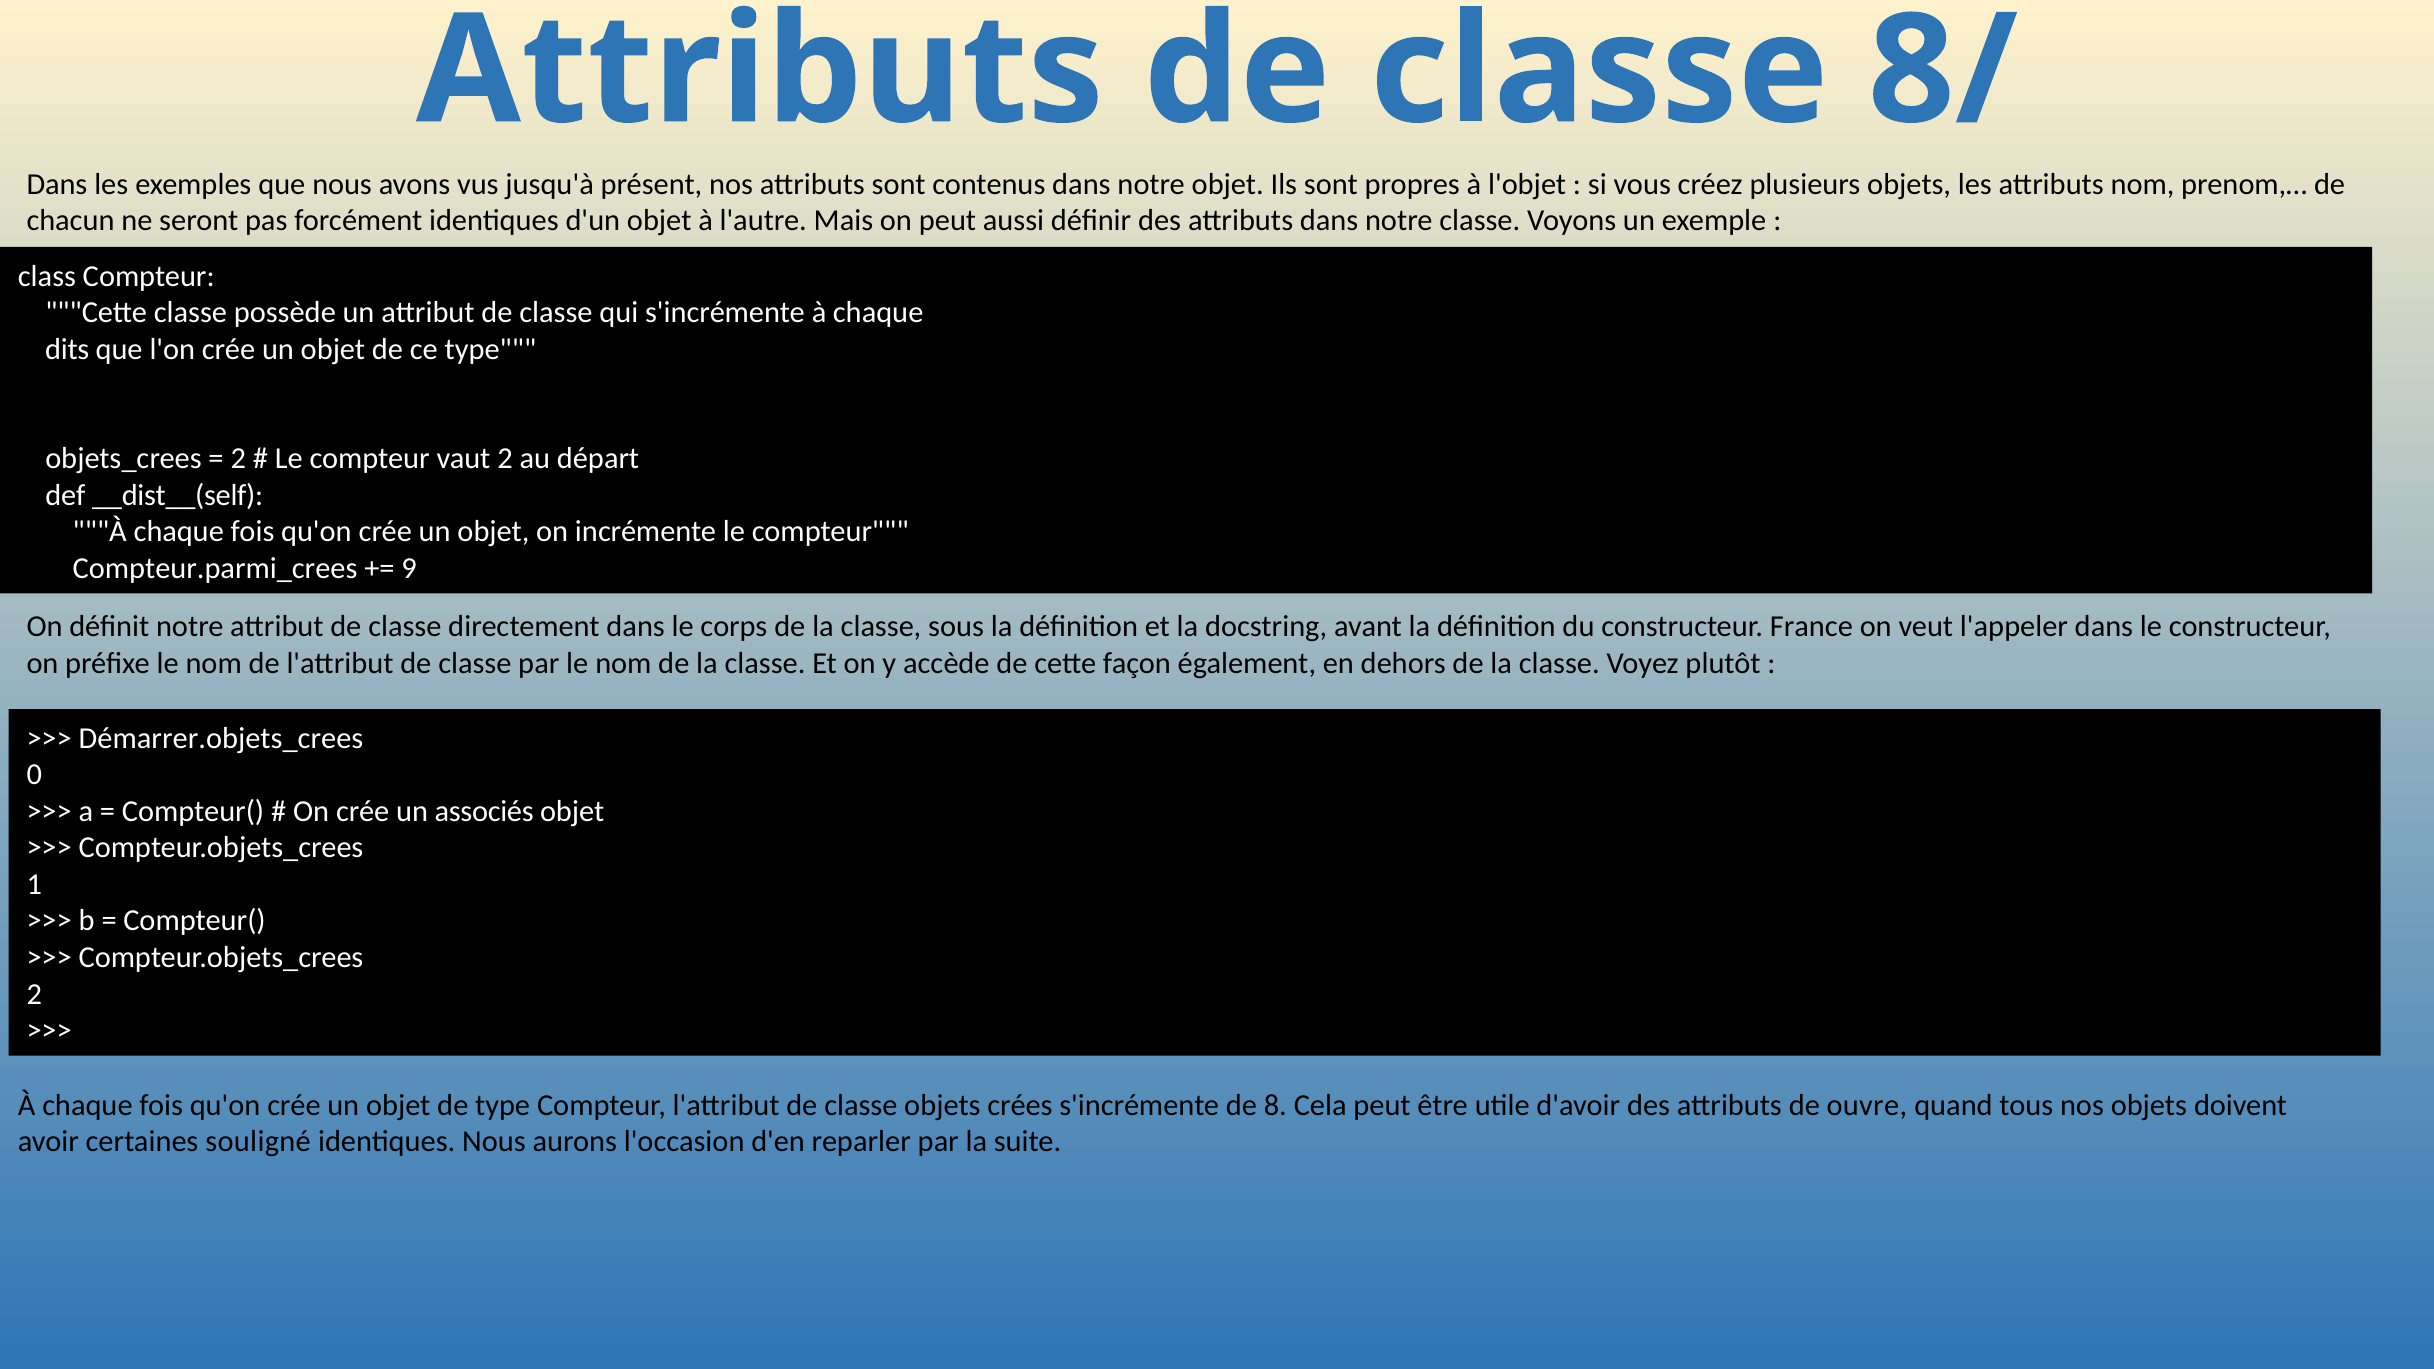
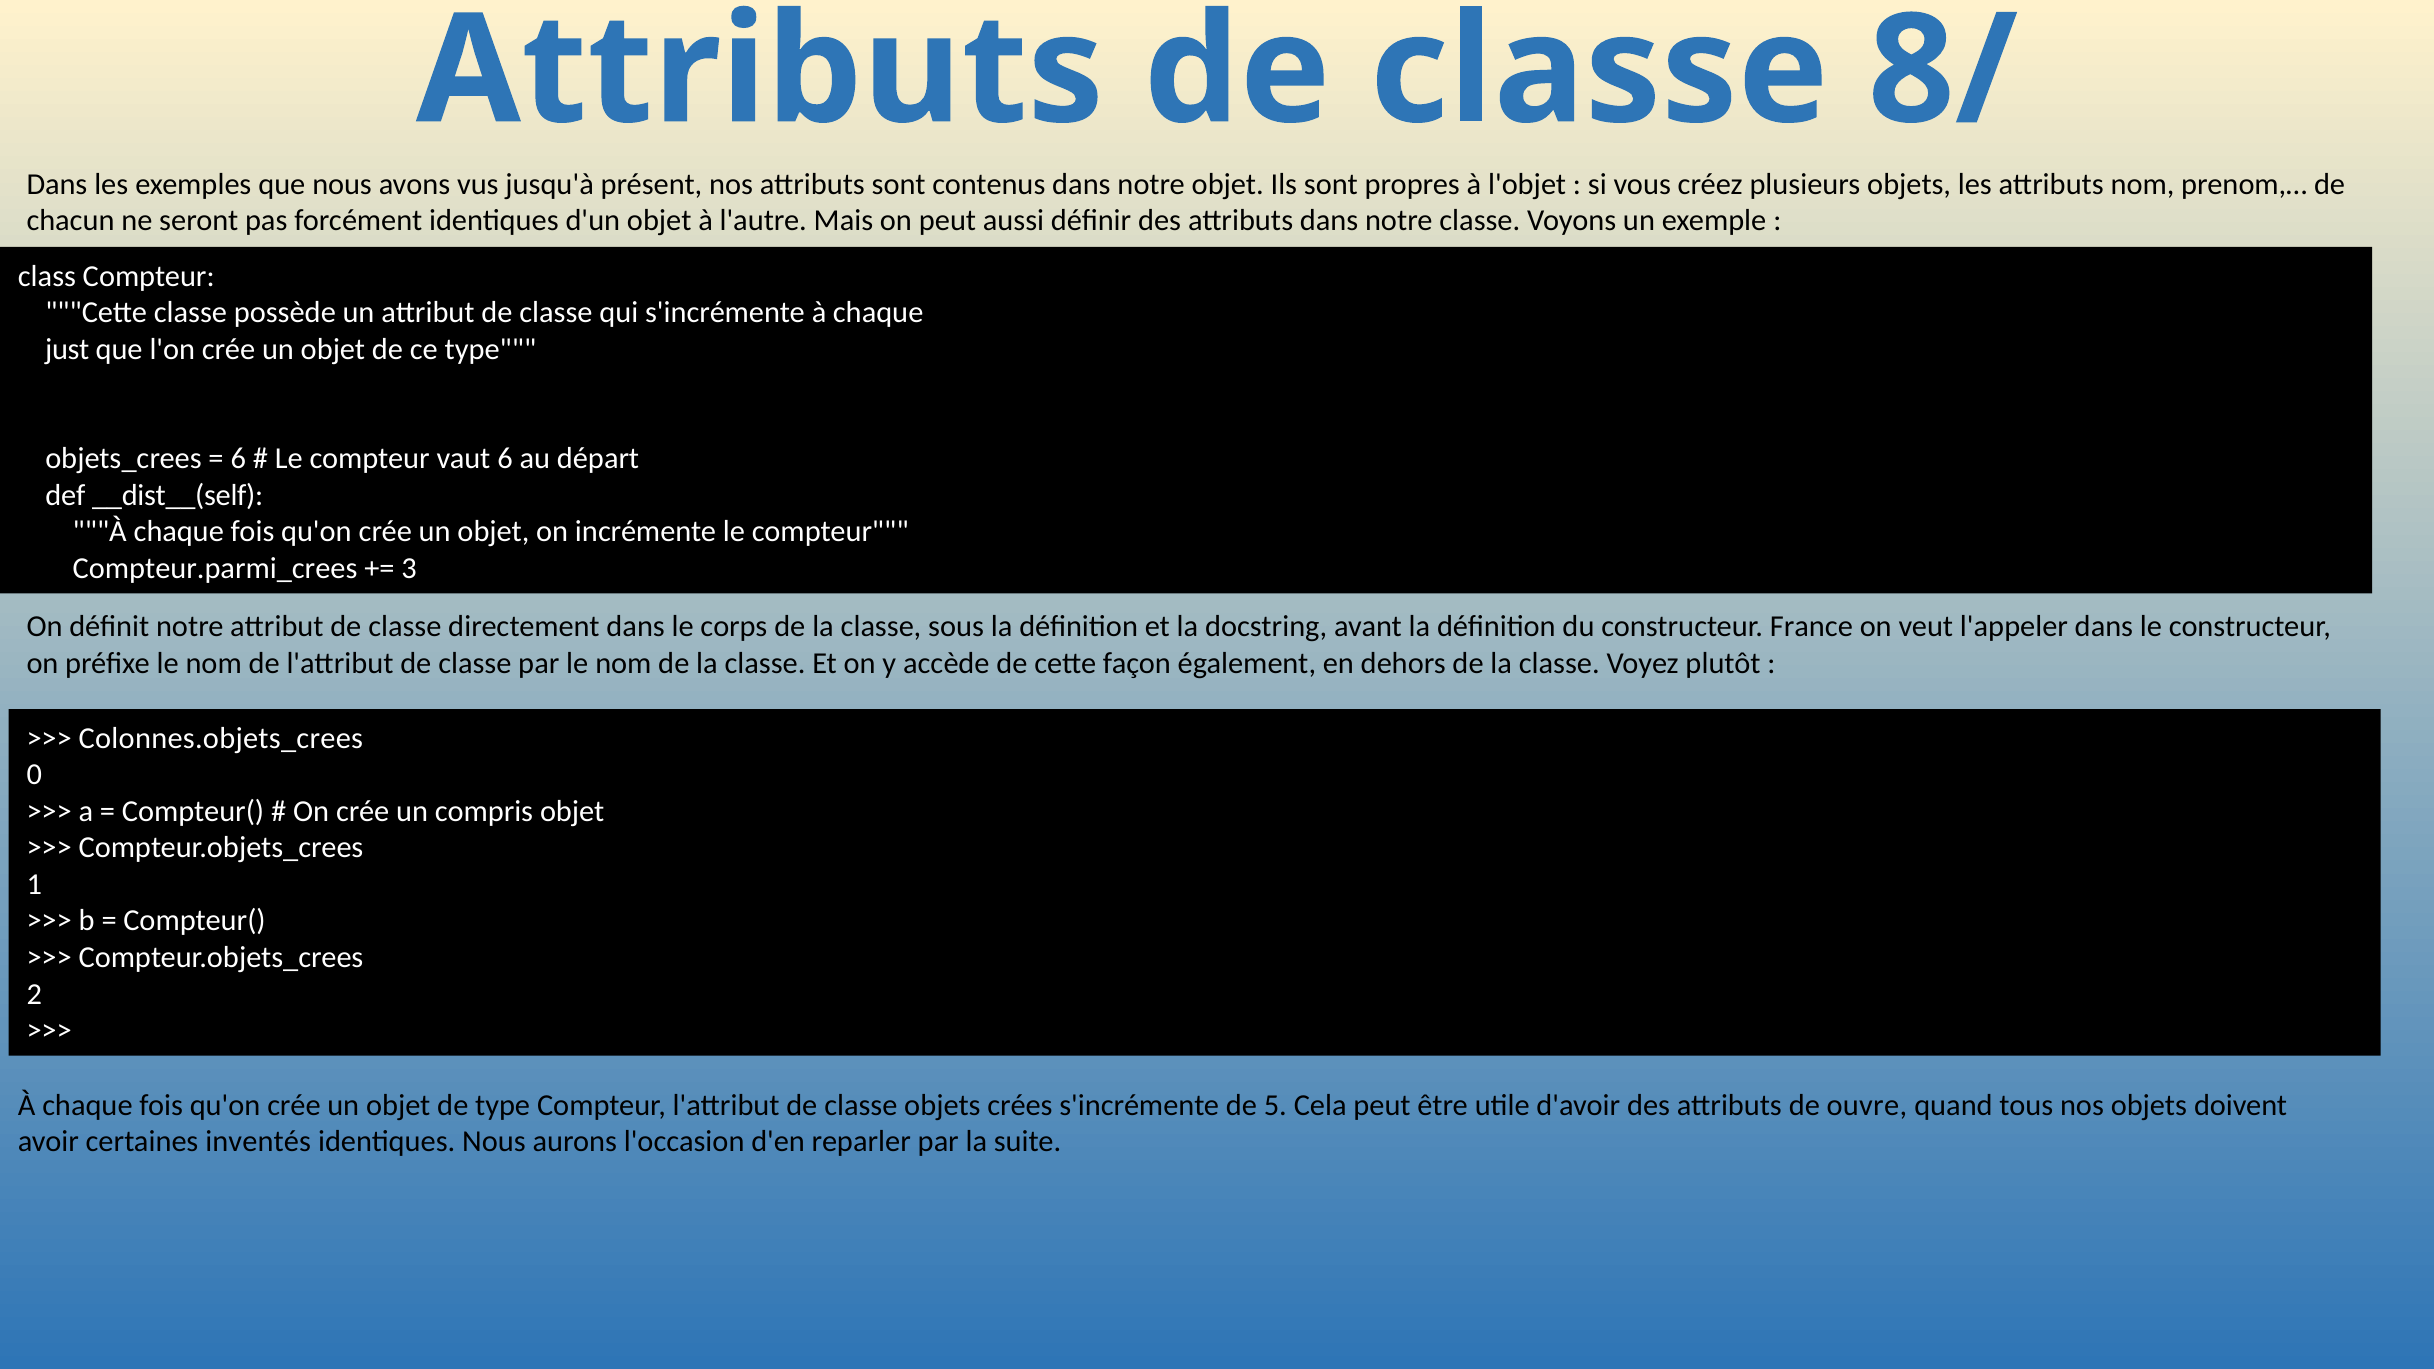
dits: dits -> just
2 at (238, 459): 2 -> 6
vaut 2: 2 -> 6
9: 9 -> 3
Démarrer.objets_crees: Démarrer.objets_crees -> Colonnes.objets_crees
associés: associés -> compris
8: 8 -> 5
souligné: souligné -> inventés
